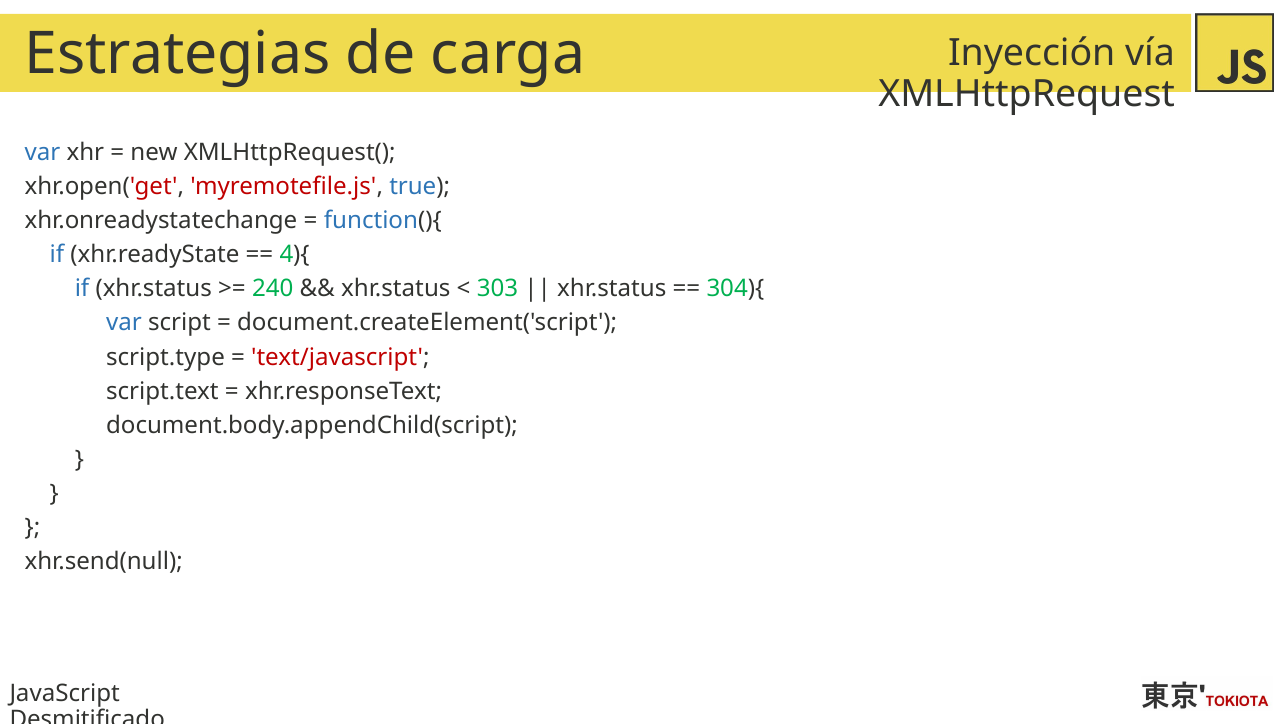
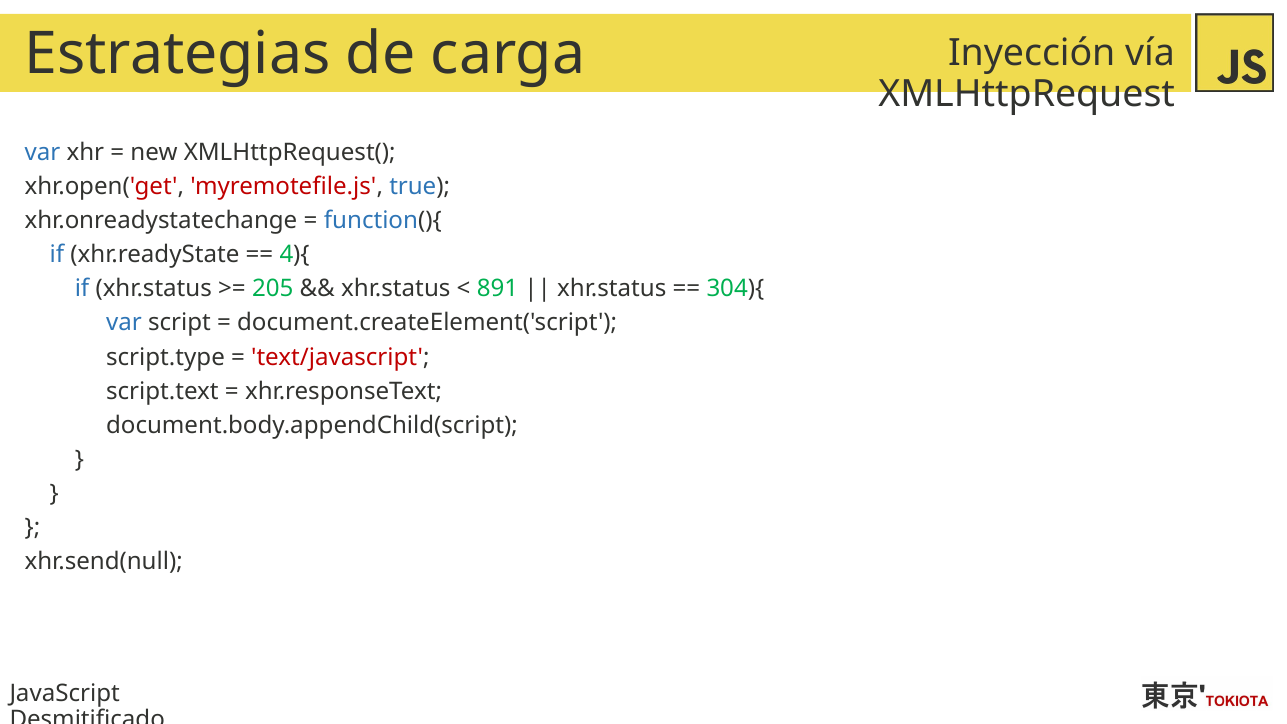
240: 240 -> 205
303: 303 -> 891
